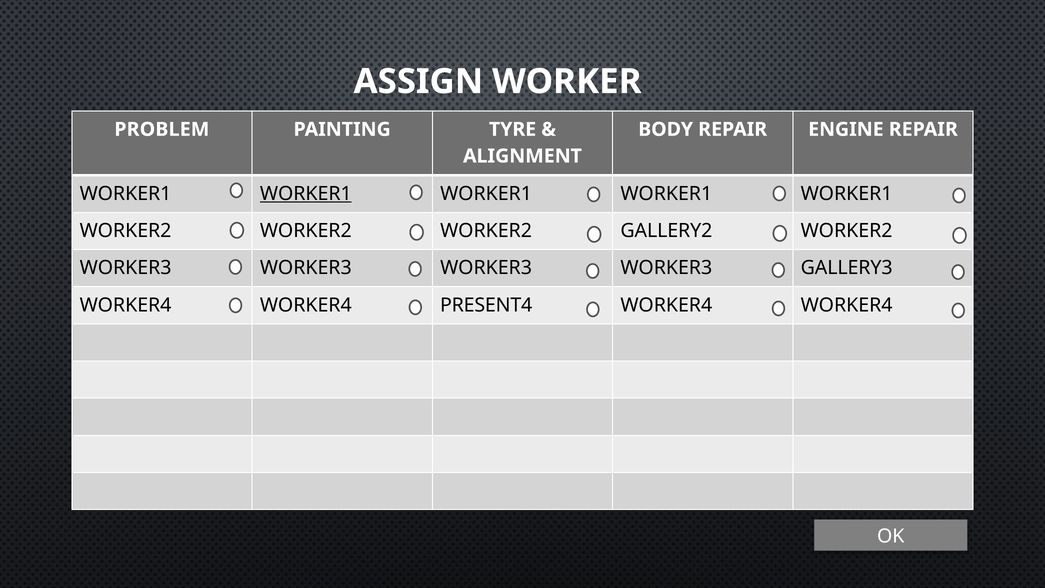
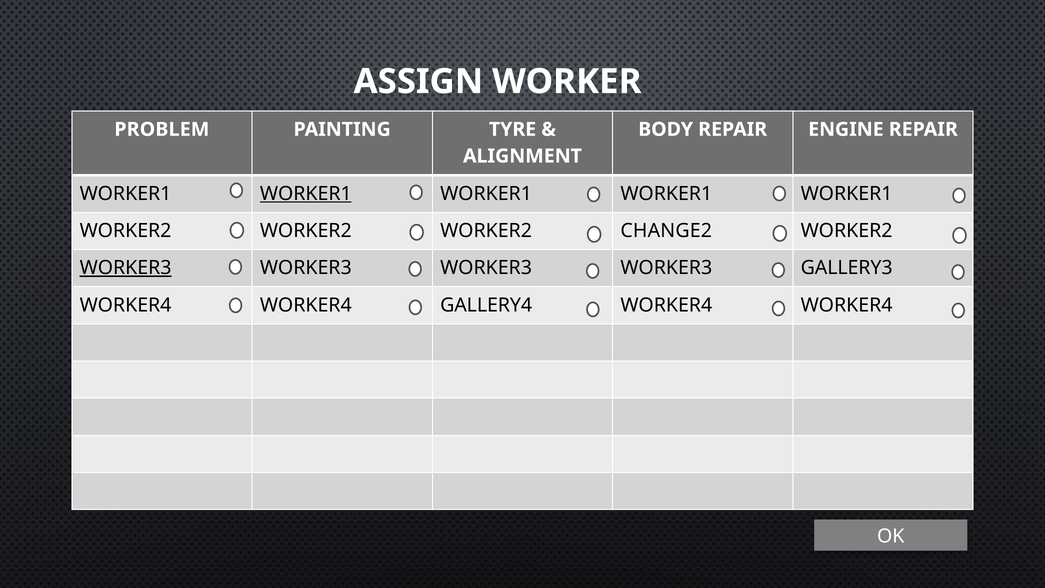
GALLERY2: GALLERY2 -> CHANGE2
WORKER3 at (126, 268) underline: none -> present
PRESENT4: PRESENT4 -> GALLERY4
